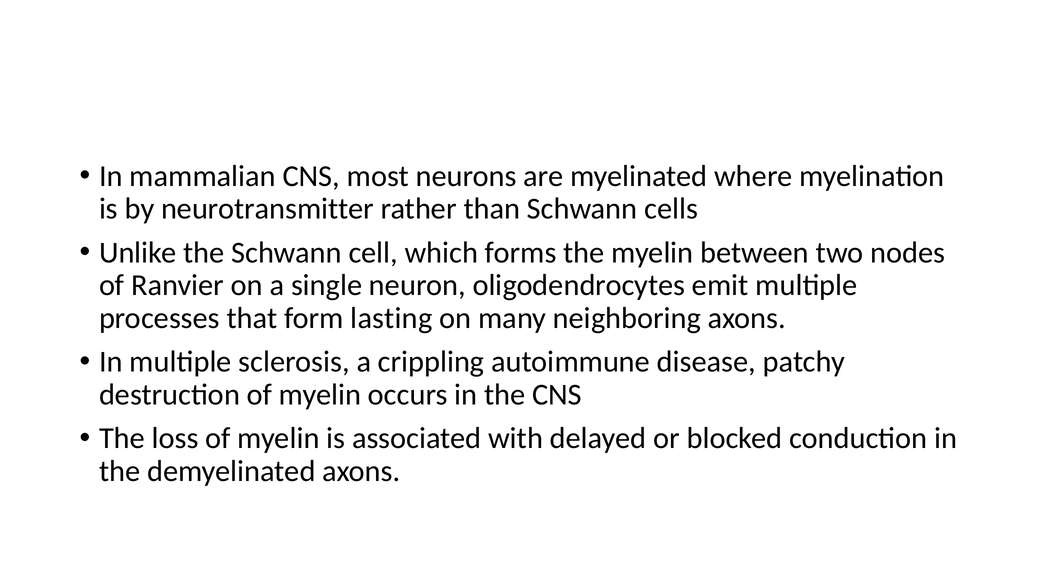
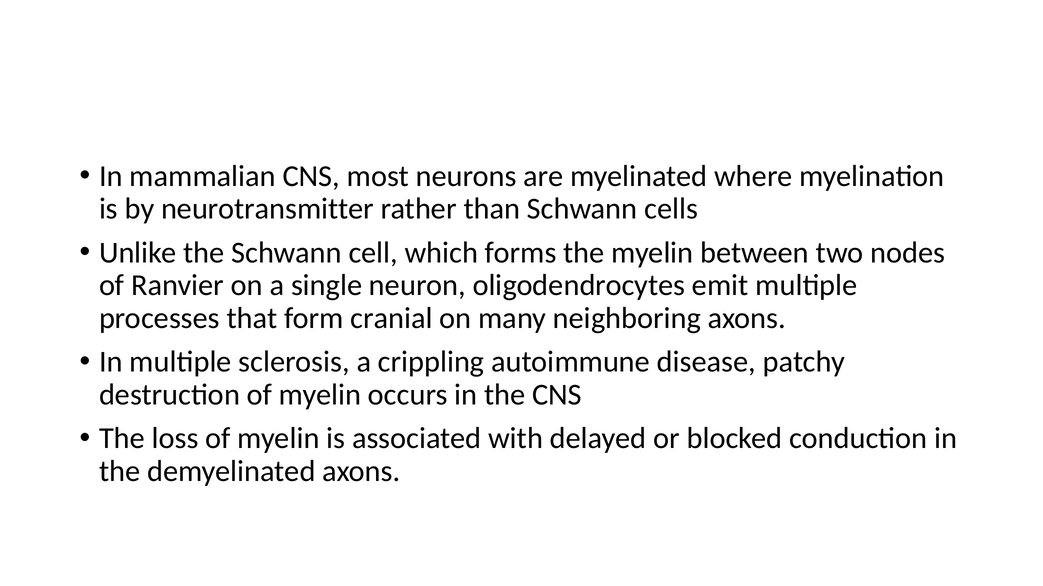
lasting: lasting -> cranial
